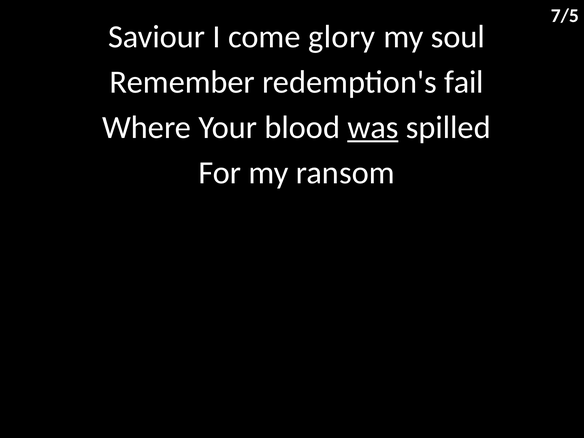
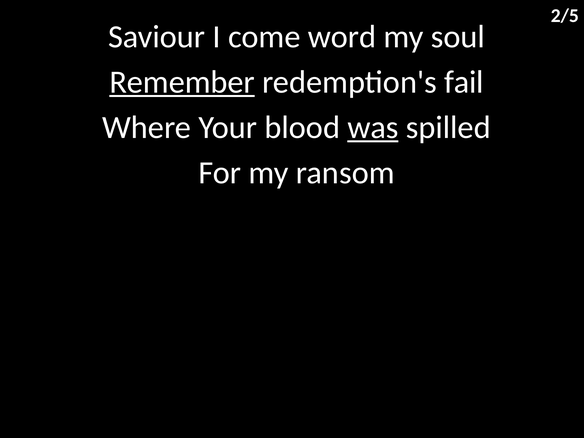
7/5: 7/5 -> 2/5
glory: glory -> word
Remember underline: none -> present
